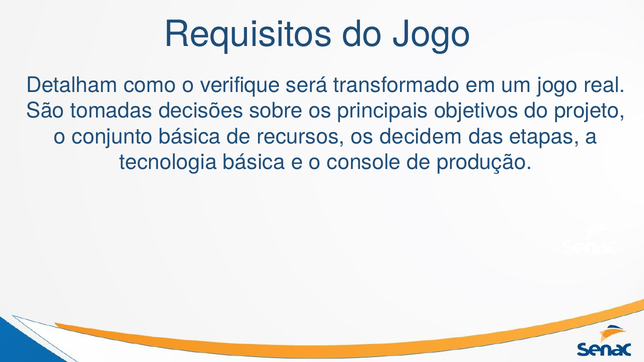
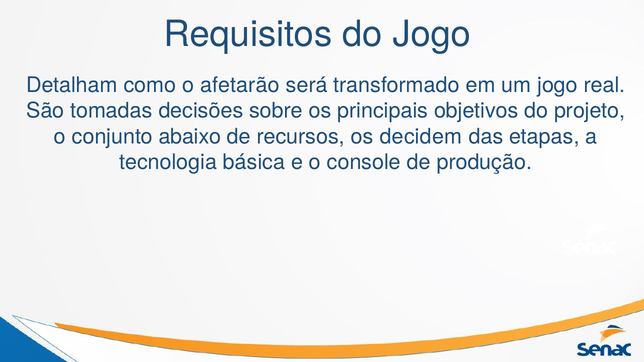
verifique: verifique -> afetarão
conjunto básica: básica -> abaixo
